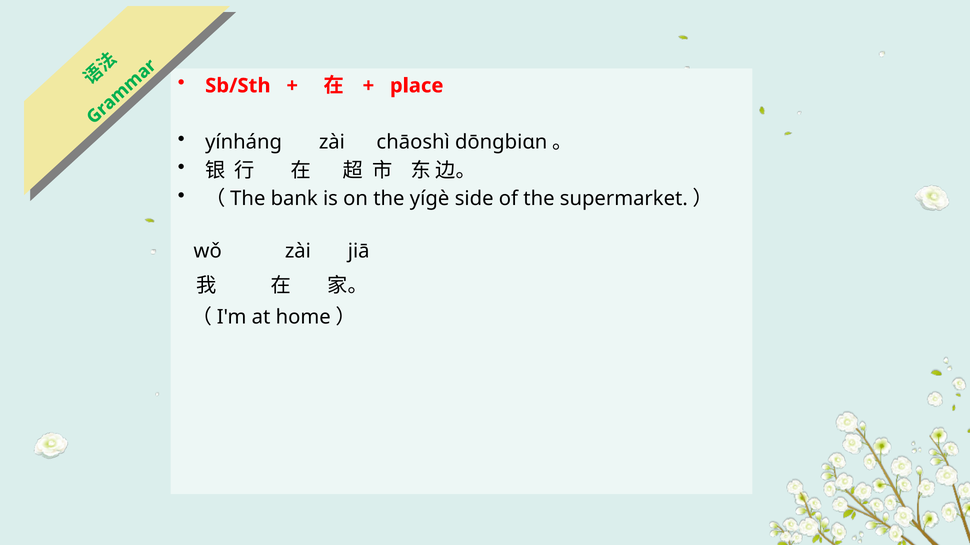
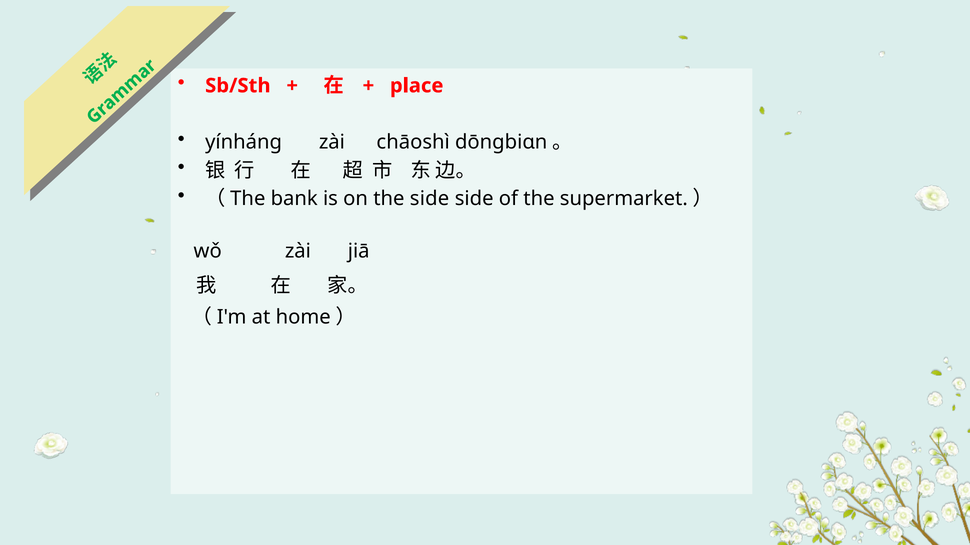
the yíɡè: yíɡè -> side
